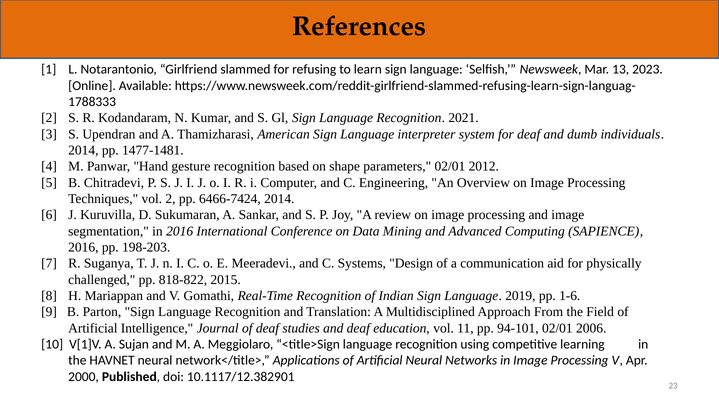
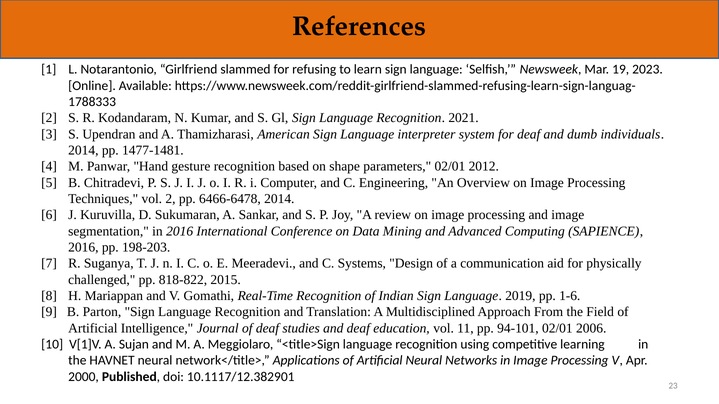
13: 13 -> 19
6466-7424: 6466-7424 -> 6466-6478
